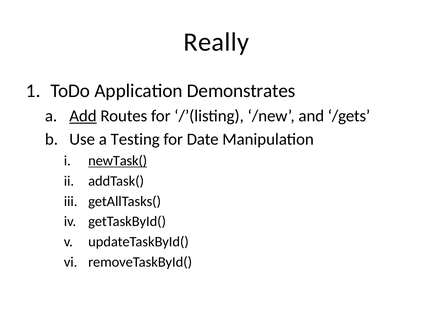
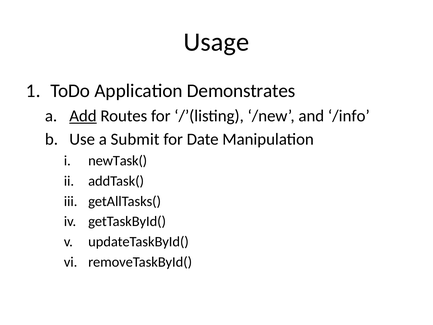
Really: Really -> Usage
/gets: /gets -> /info
Testing: Testing -> Submit
newTask( underline: present -> none
